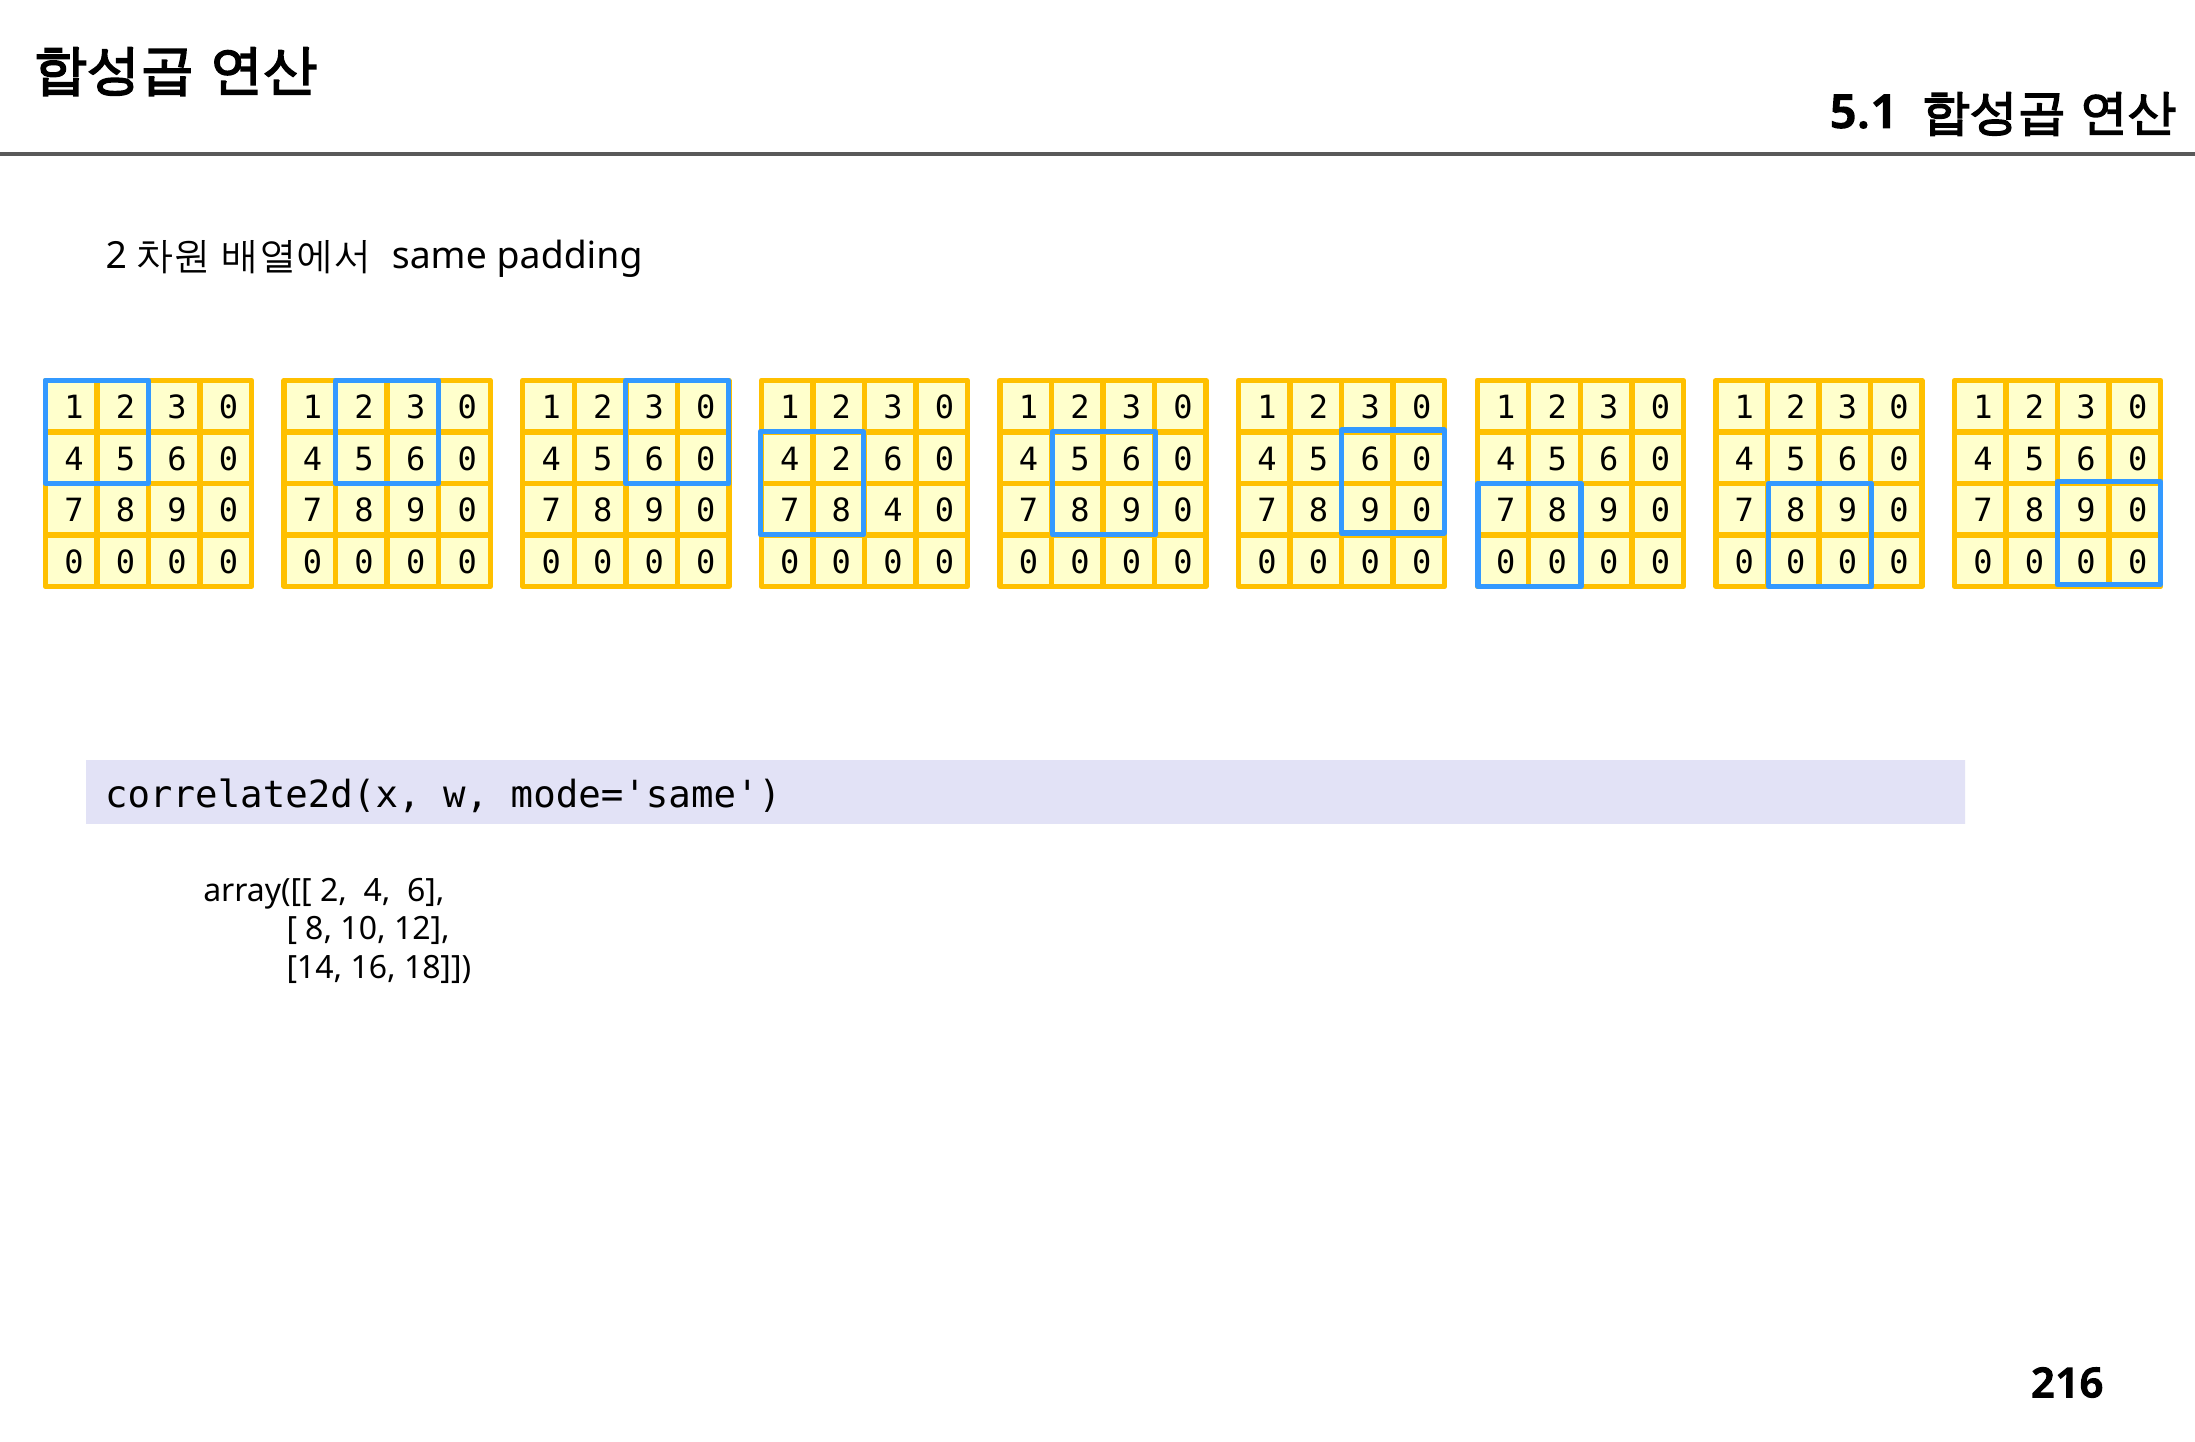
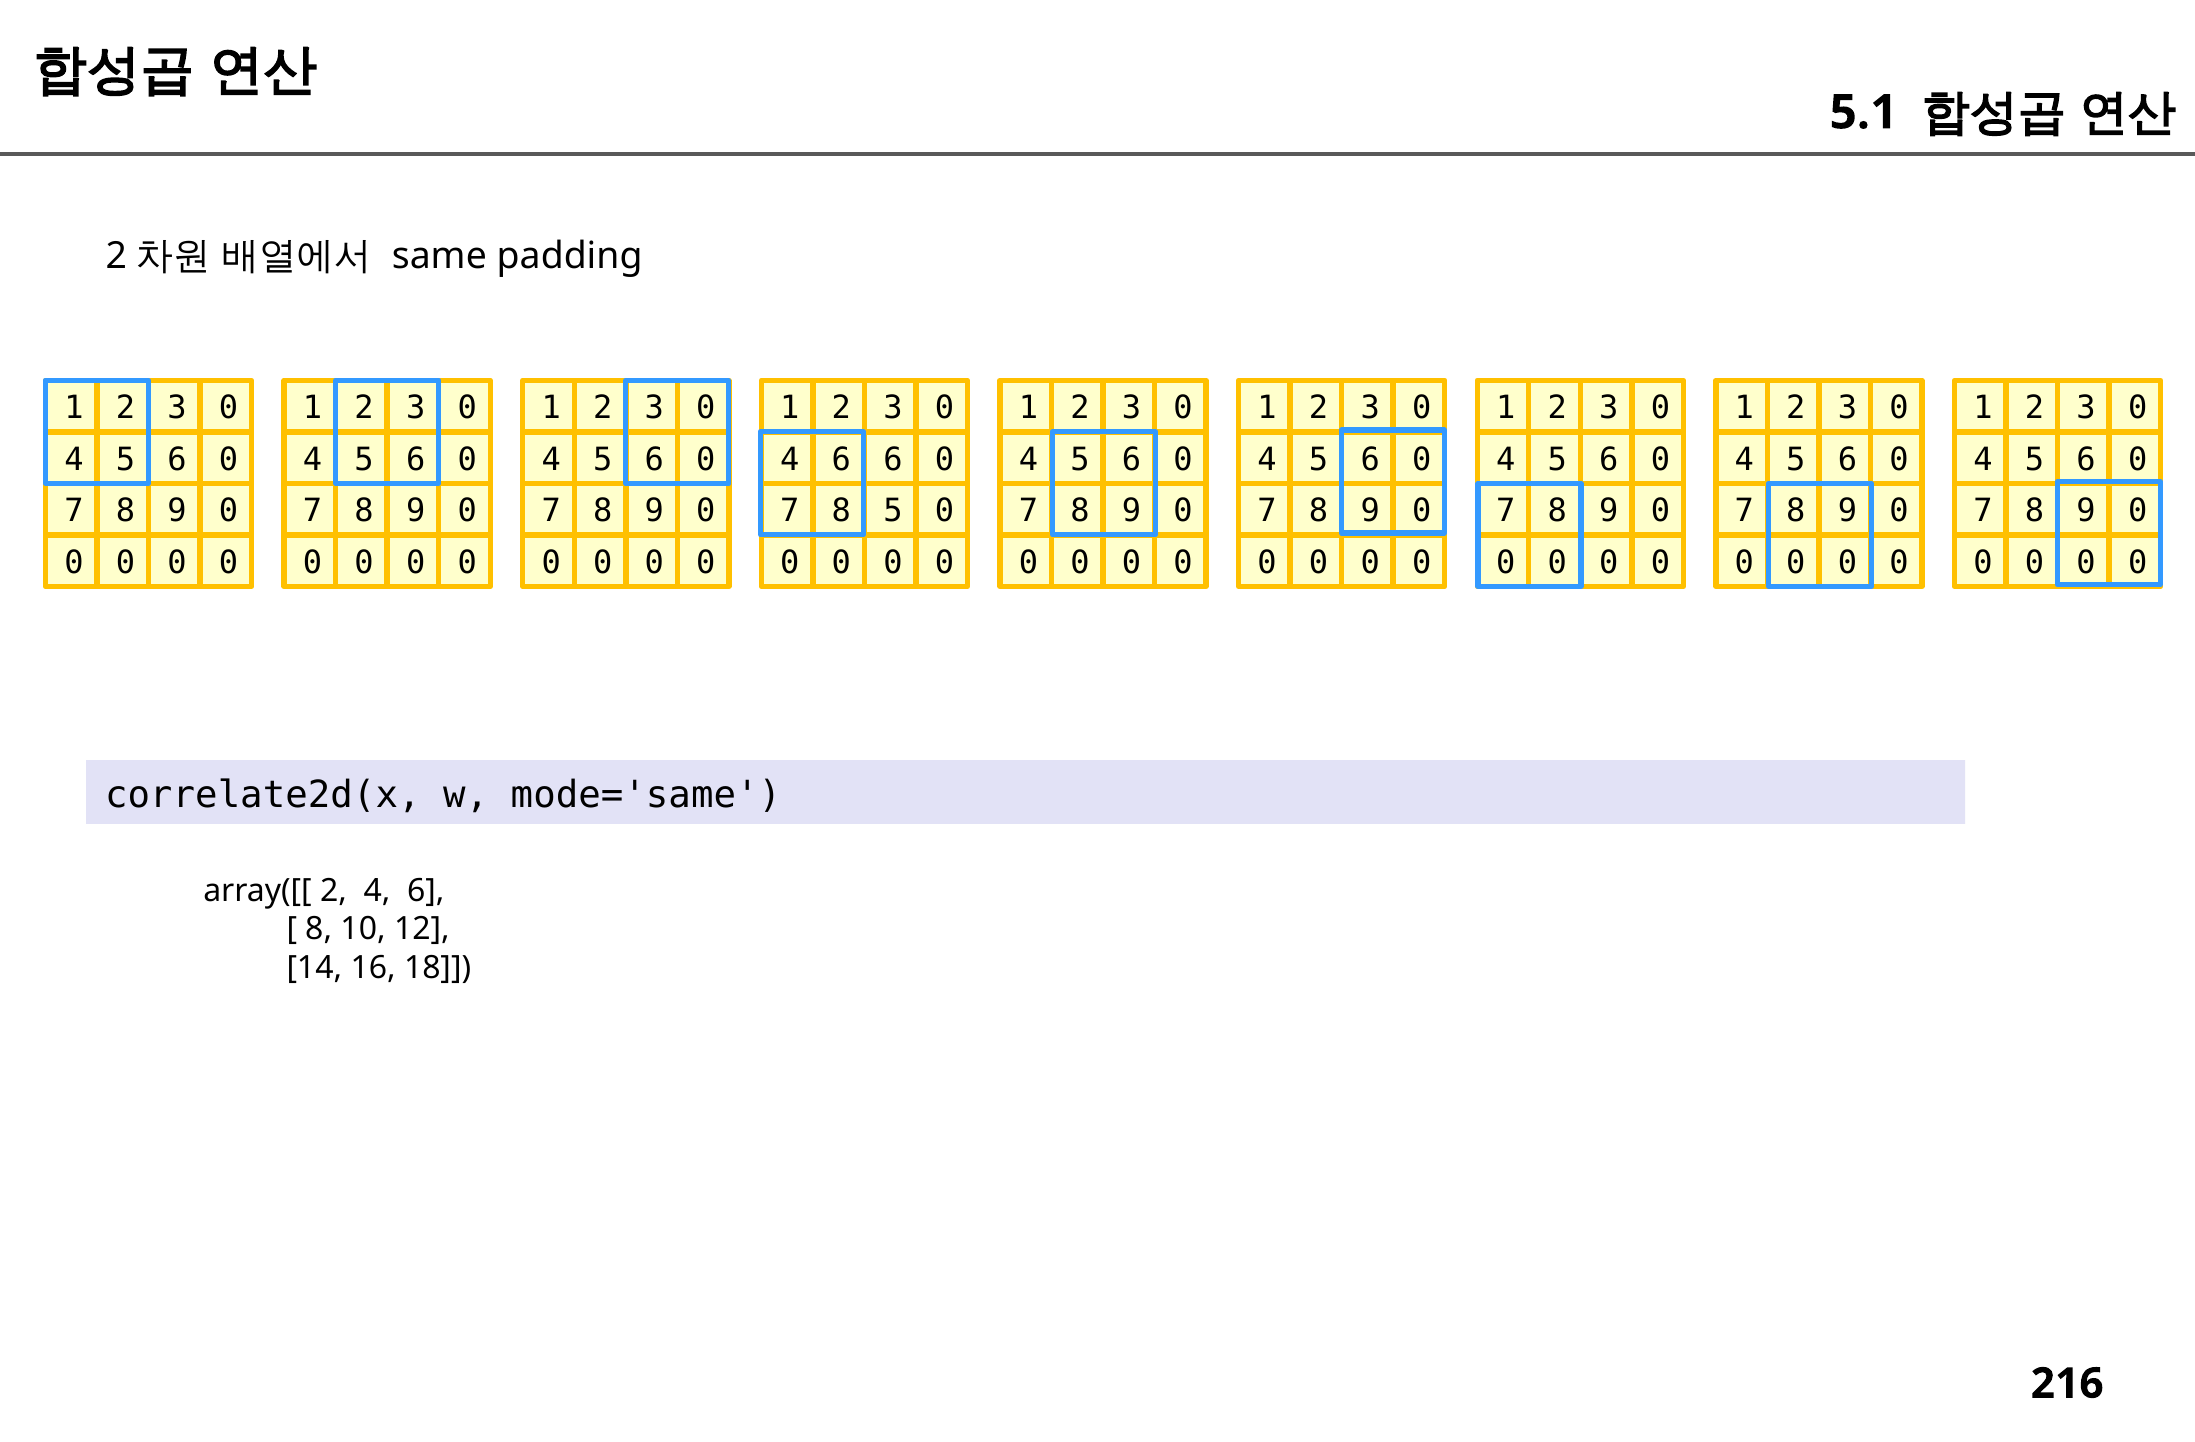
2 at (841, 460): 2 -> 6
8 4: 4 -> 5
